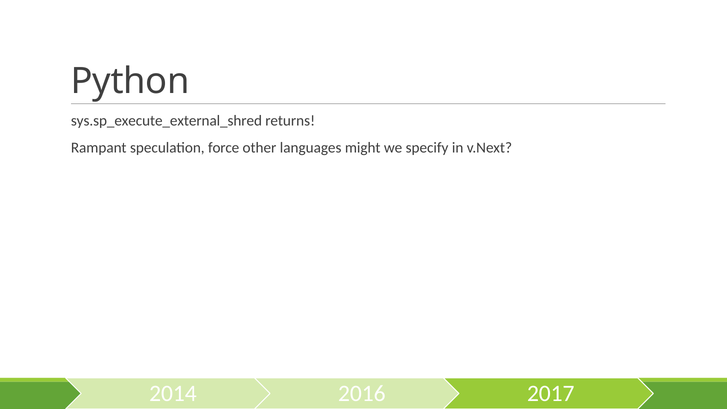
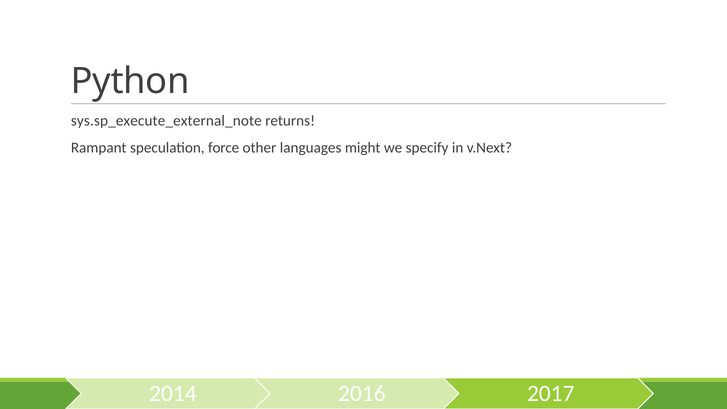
sys.sp_execute_external_shred: sys.sp_execute_external_shred -> sys.sp_execute_external_note
